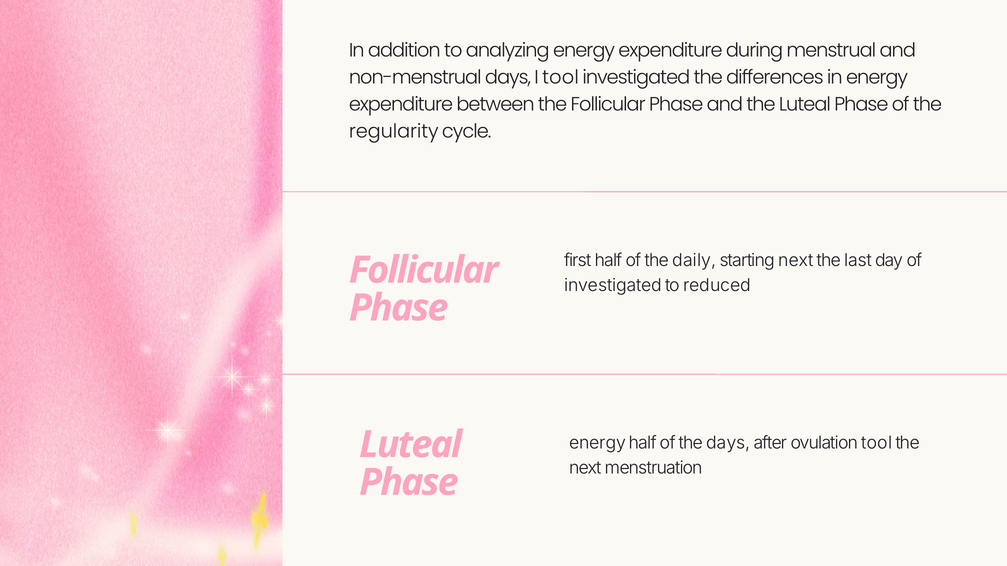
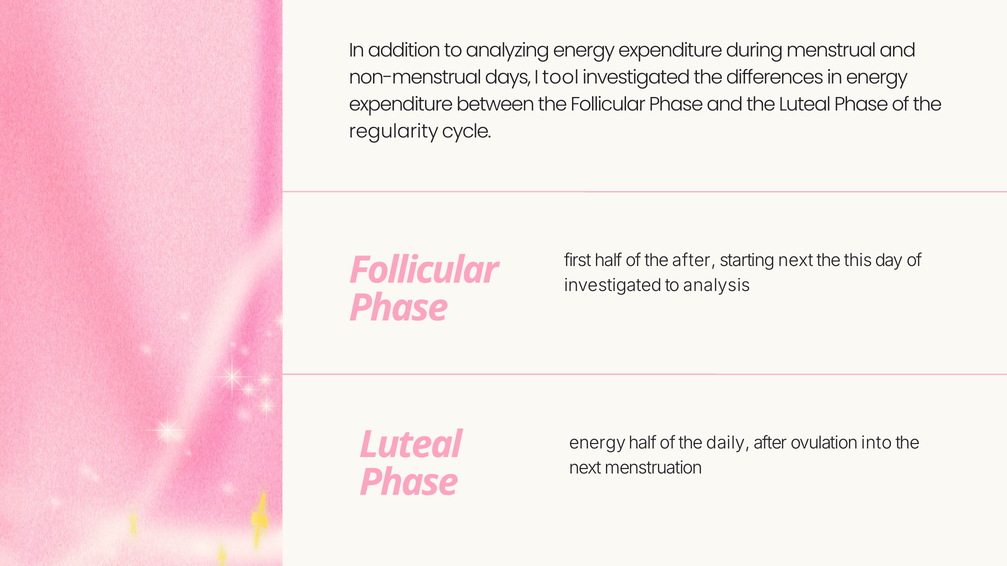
the daily: daily -> after
last: last -> this
reduced: reduced -> analysis
the days: days -> daily
ovulation tool: tool -> into
